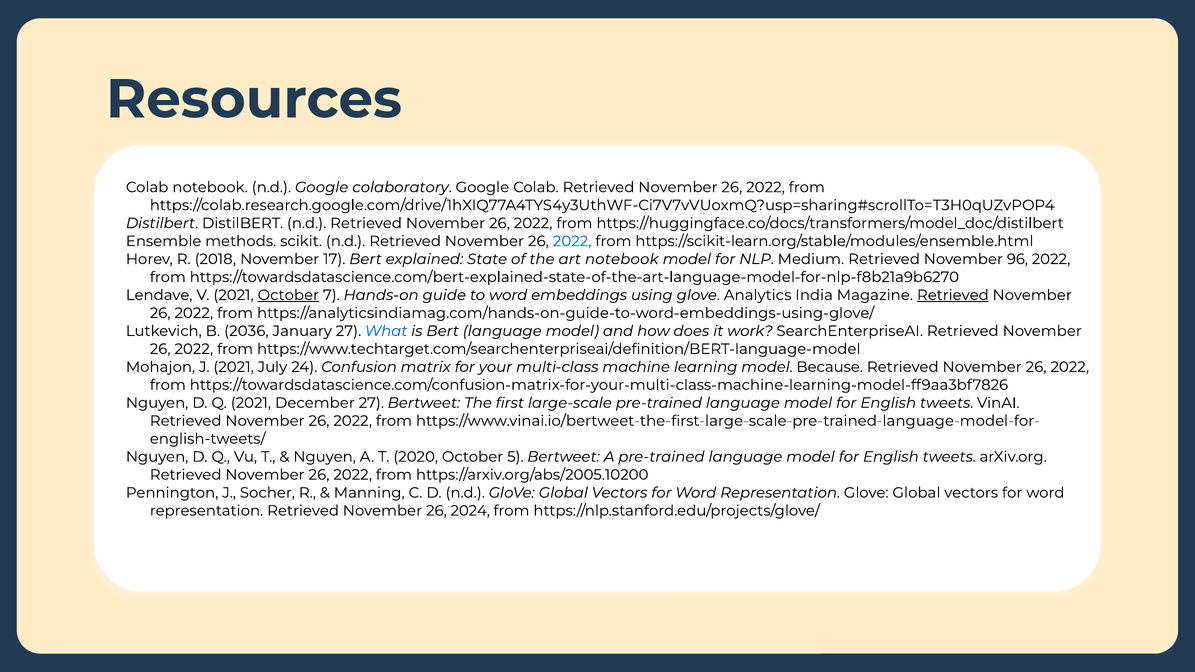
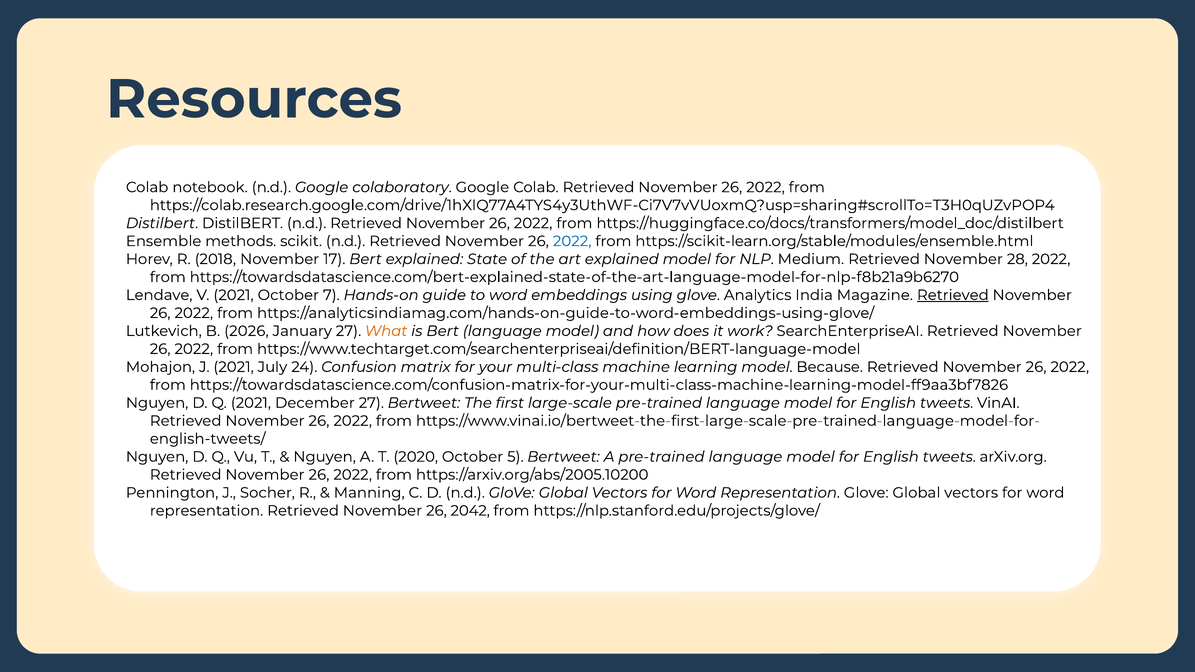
art notebook: notebook -> explained
96: 96 -> 28
October at (288, 295) underline: present -> none
2036: 2036 -> 2026
What colour: blue -> orange
2024: 2024 -> 2042
